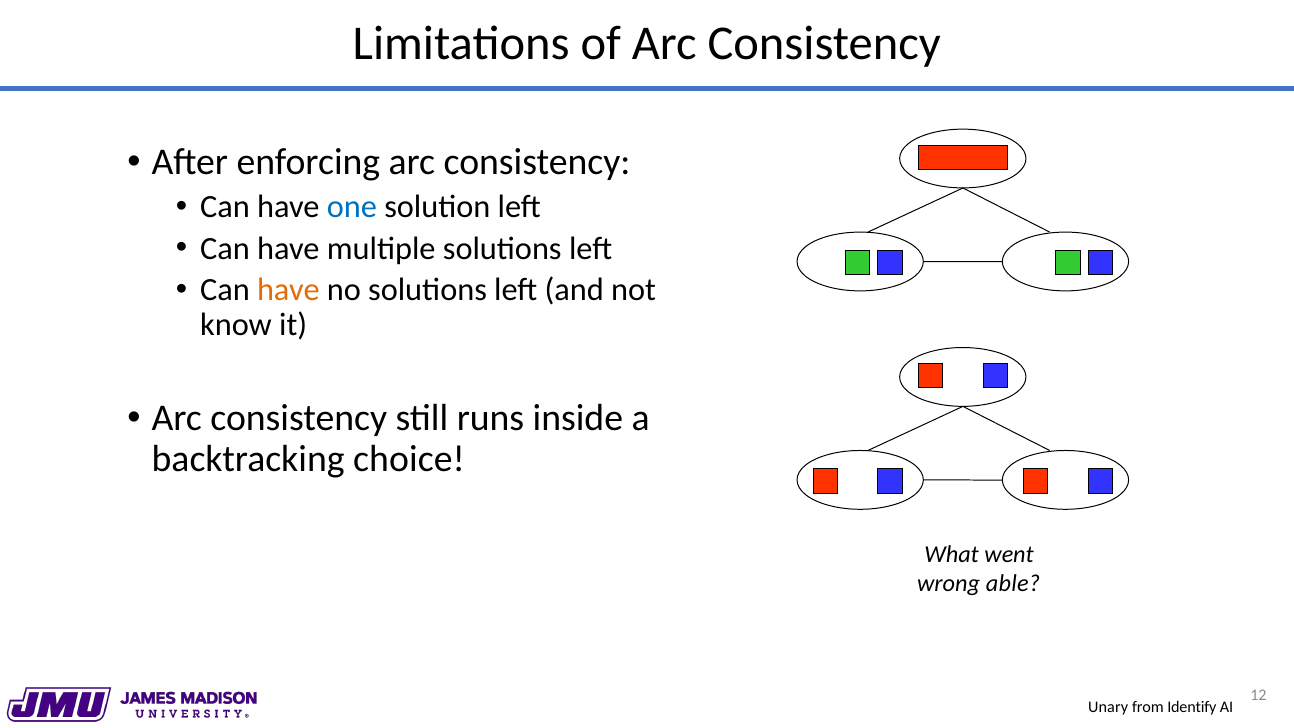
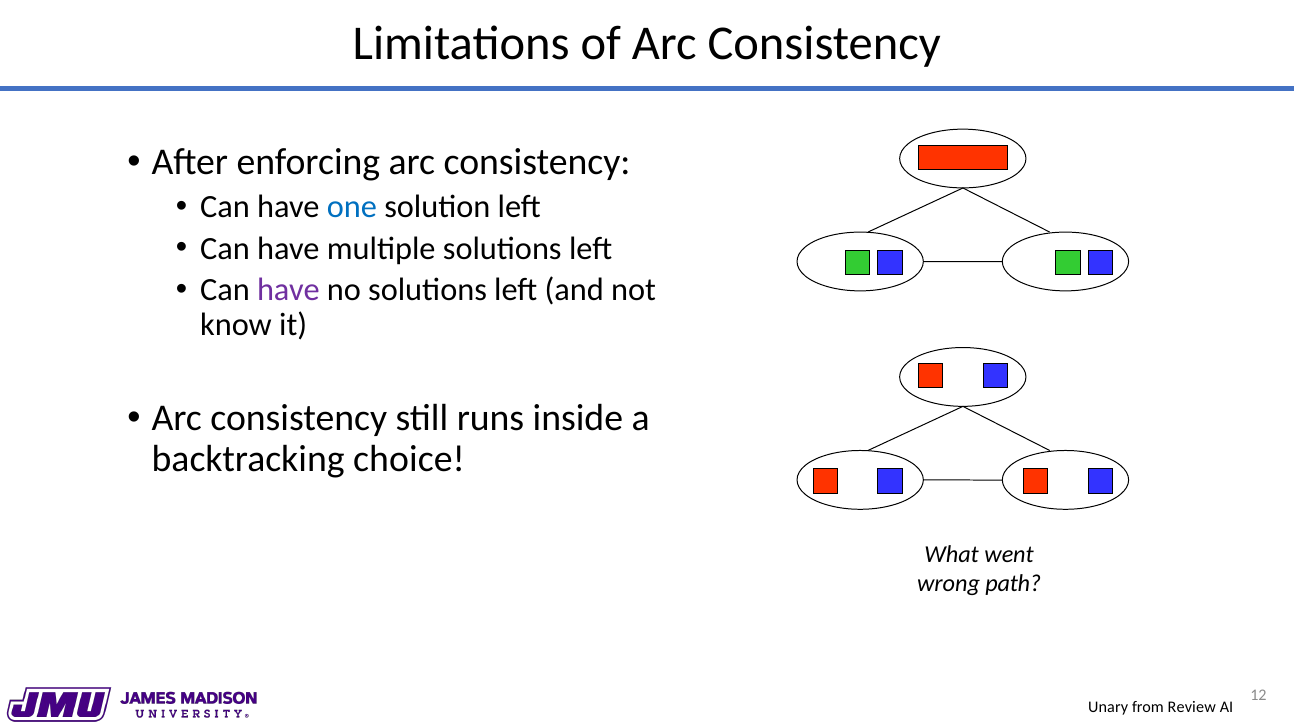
have at (288, 290) colour: orange -> purple
able: able -> path
Identify: Identify -> Review
